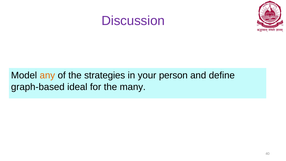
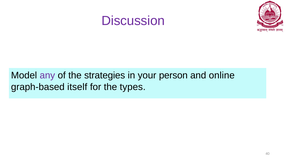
any colour: orange -> purple
define: define -> online
ideal: ideal -> itself
many: many -> types
